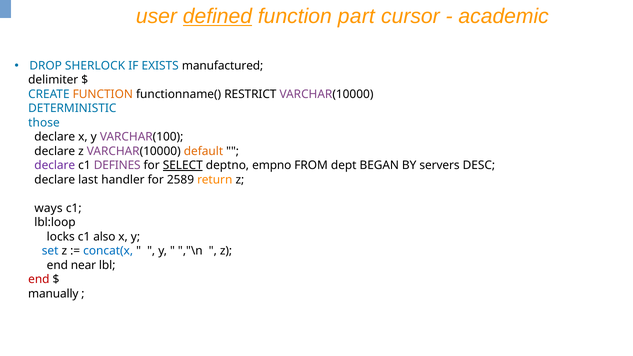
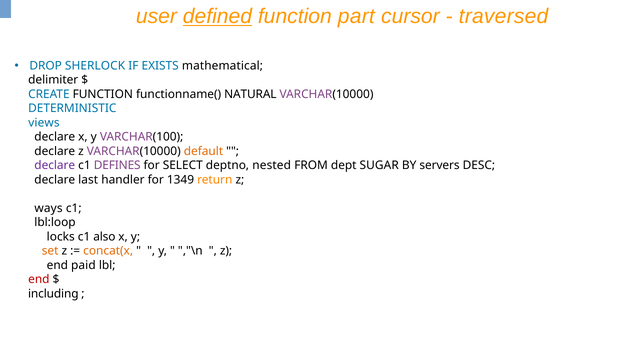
academic: academic -> traversed
manufactured: manufactured -> mathematical
FUNCTION at (103, 94) colour: orange -> black
RESTRICT: RESTRICT -> NATURAL
those: those -> views
SELECT underline: present -> none
empno: empno -> nested
BEGAN: BEGAN -> SUGAR
2589: 2589 -> 1349
set colour: blue -> orange
concat(x colour: blue -> orange
near: near -> paid
manually: manually -> including
